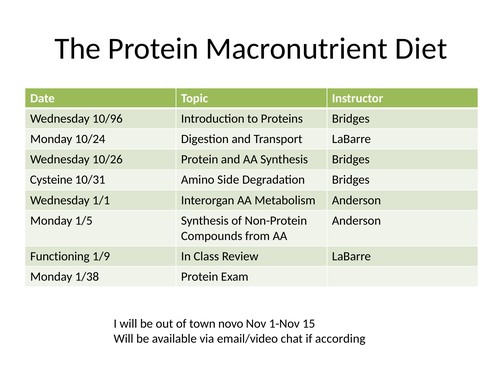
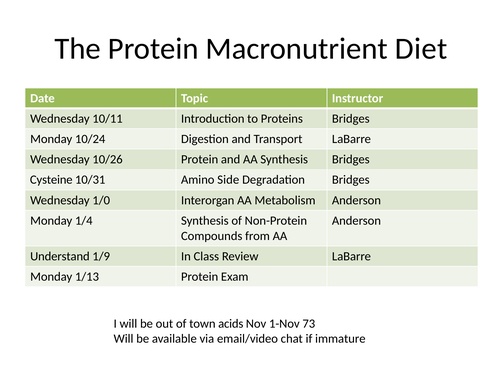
10/96: 10/96 -> 10/11
1/1: 1/1 -> 1/0
1/5: 1/5 -> 1/4
Functioning: Functioning -> Understand
1/38: 1/38 -> 1/13
novo: novo -> acids
15: 15 -> 73
according: according -> immature
